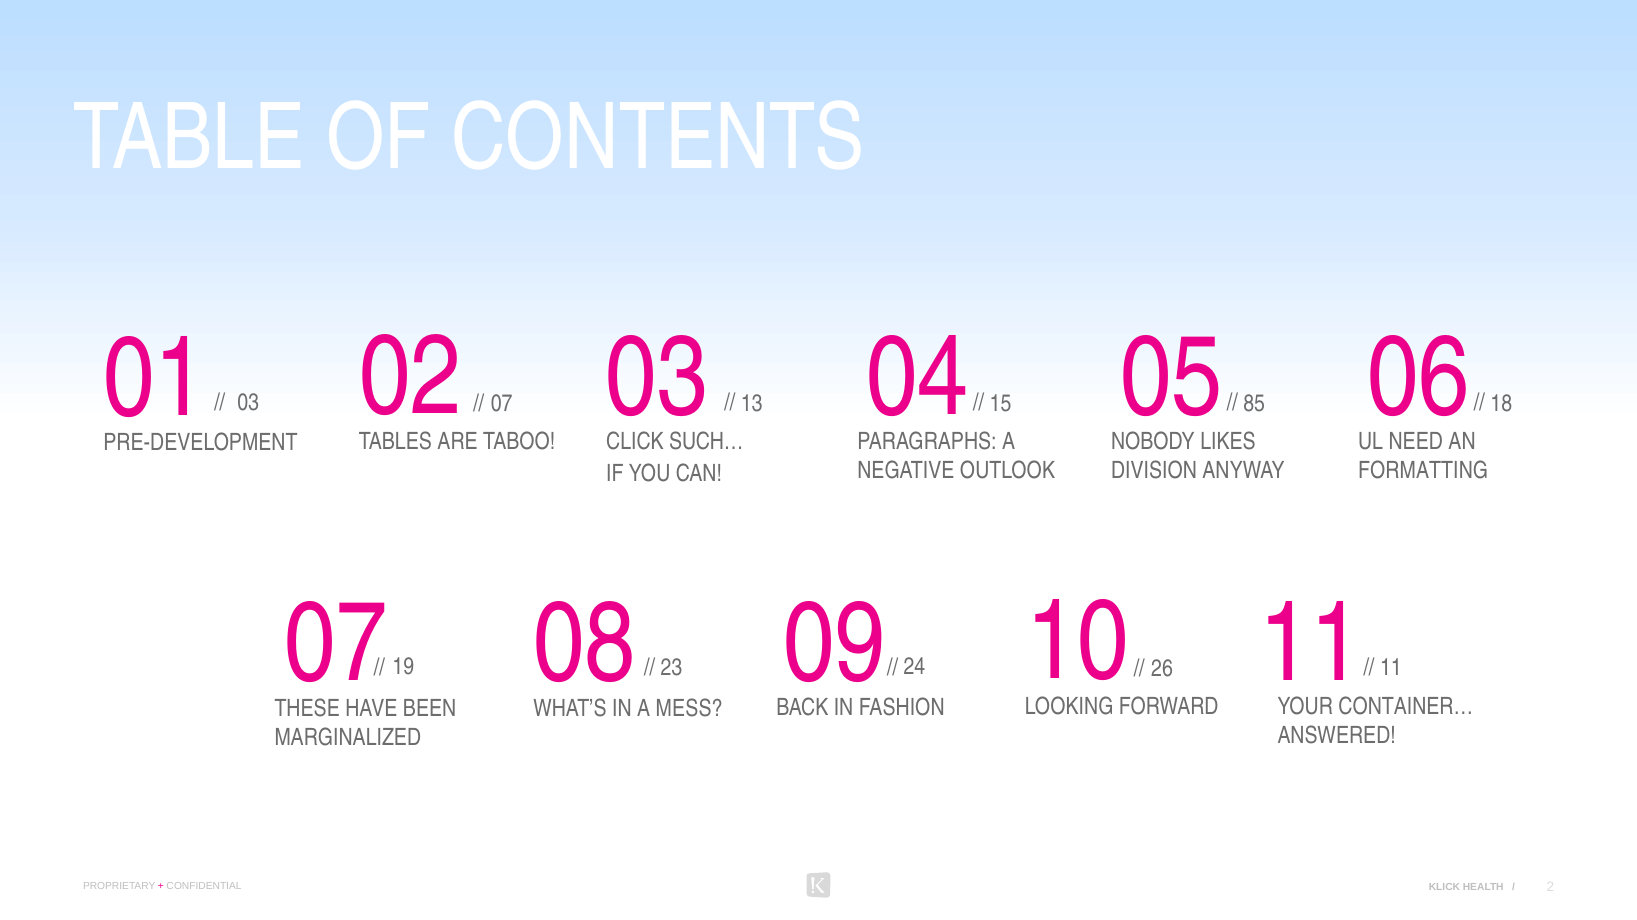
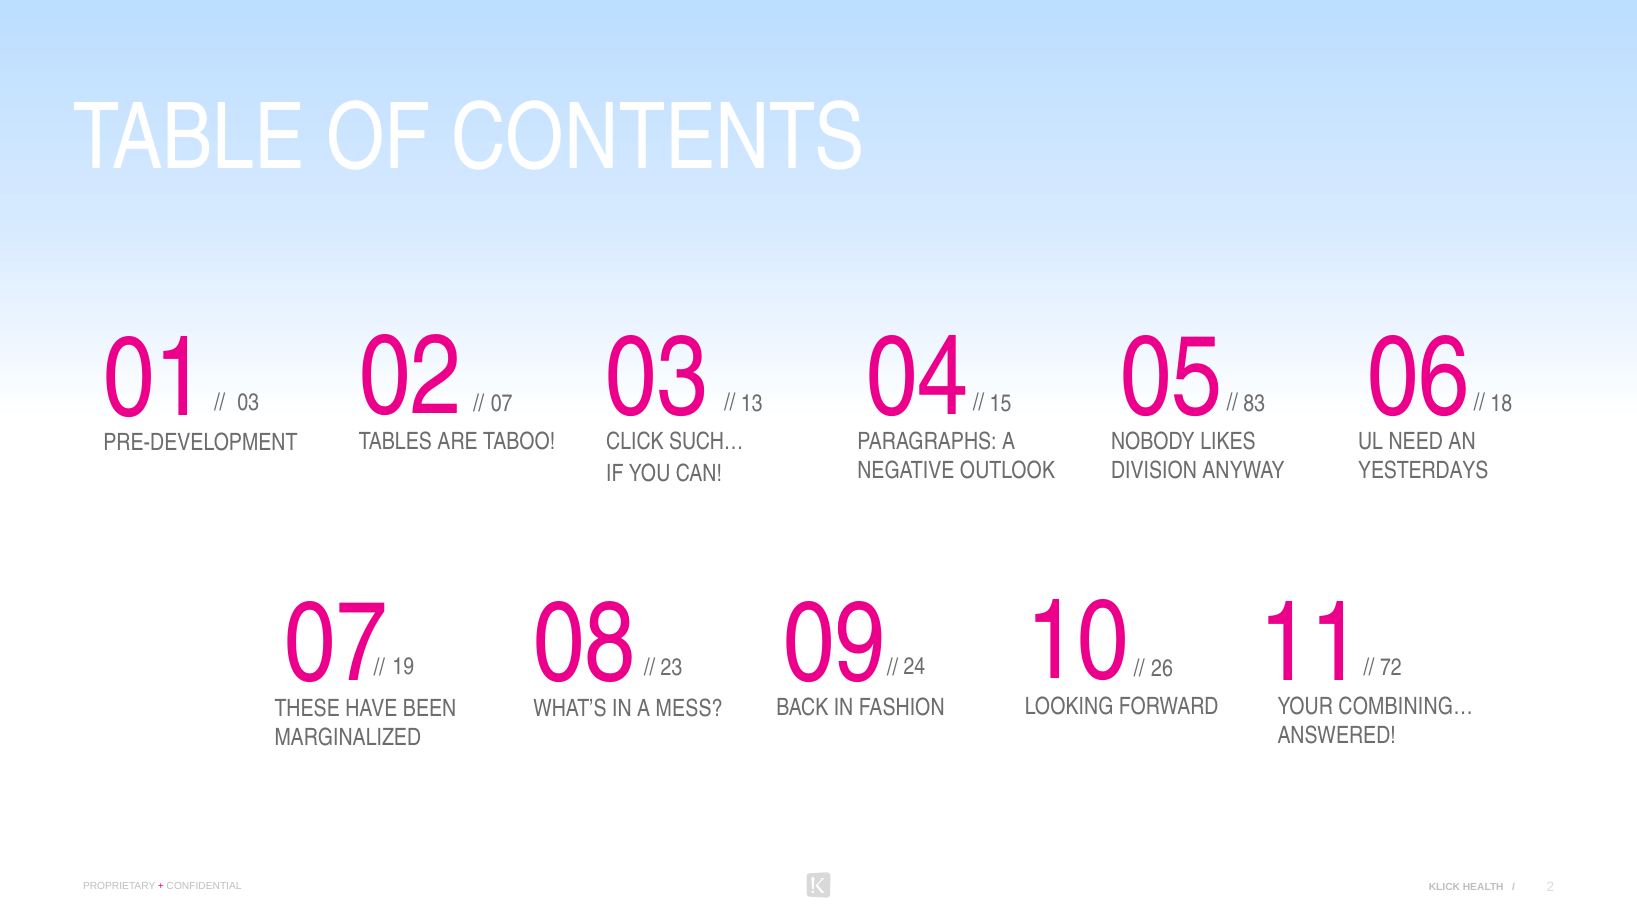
85: 85 -> 83
FORMATTING: FORMATTING -> YESTERDAYS
11 at (1391, 668): 11 -> 72
CONTAINER…: CONTAINER… -> COMBINING…
